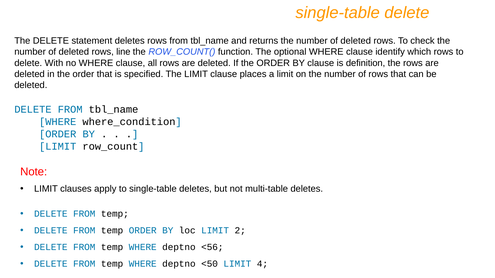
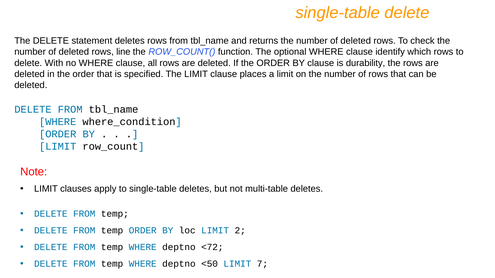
definition: definition -> durability
<56: <56 -> <72
4: 4 -> 7
